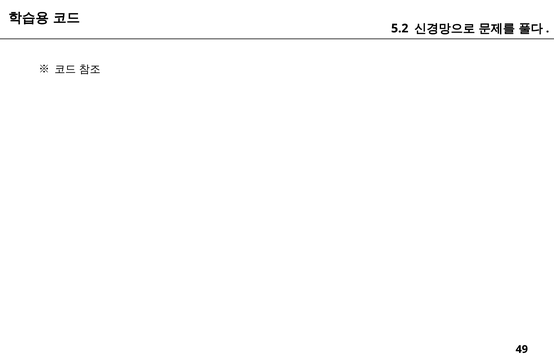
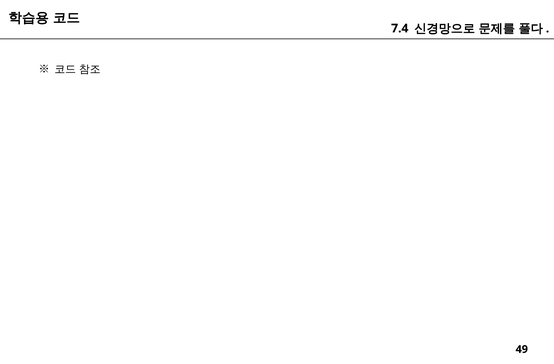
5.2: 5.2 -> 7.4
